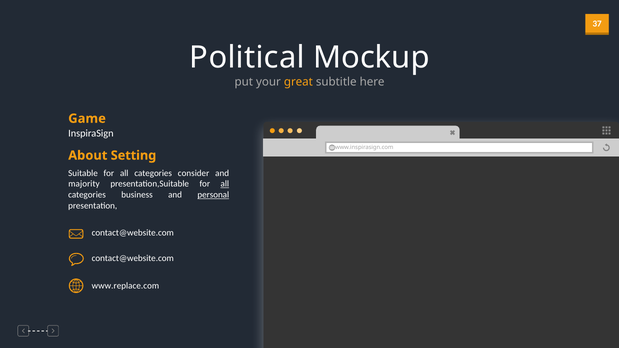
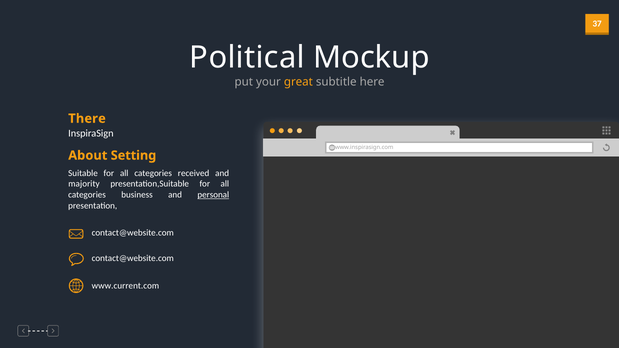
Game: Game -> There
consider: consider -> received
all at (225, 184) underline: present -> none
www.replace.com: www.replace.com -> www.current.com
